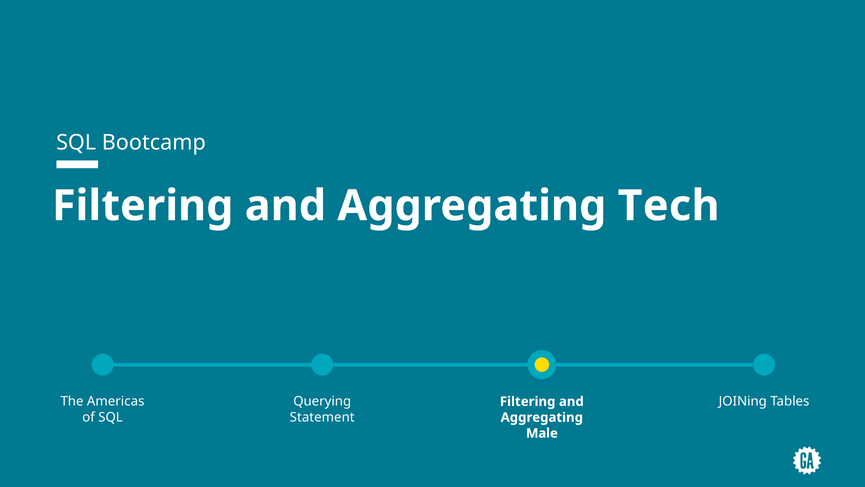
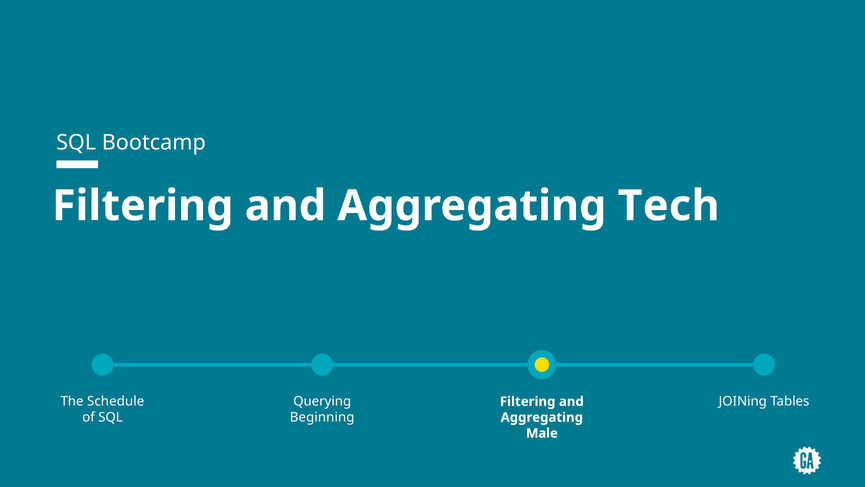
Americas: Americas -> Schedule
Statement: Statement -> Beginning
